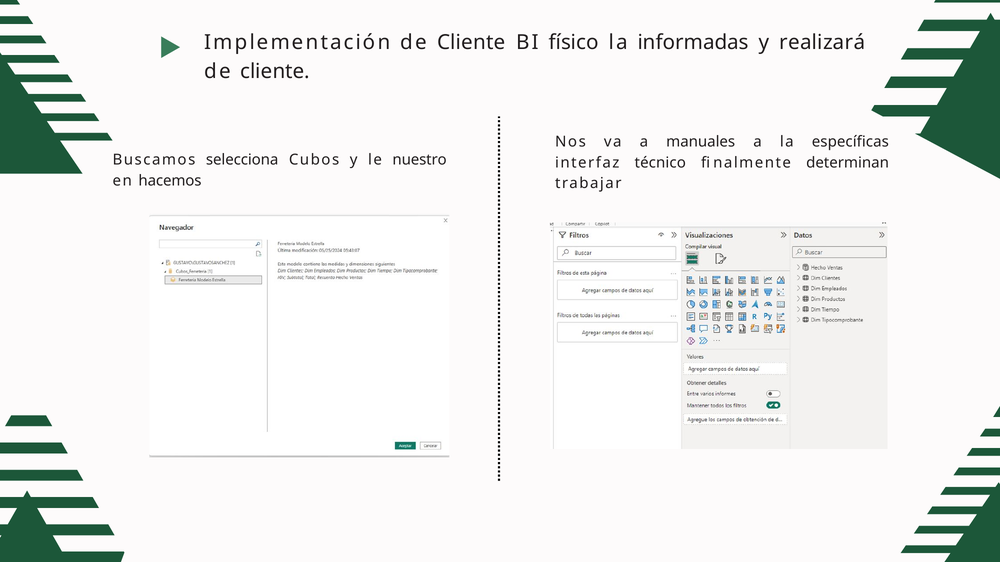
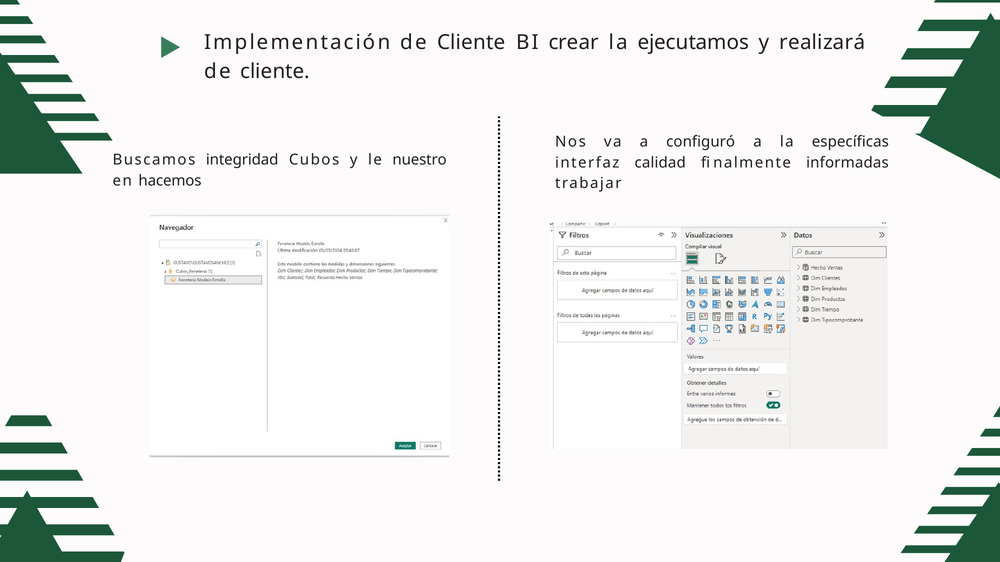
físico: físico -> crear
informadas: informadas -> ejecutamos
manuales: manuales -> configuró
selecciona: selecciona -> integridad
técnico: técnico -> calidad
determinan: determinan -> informadas
